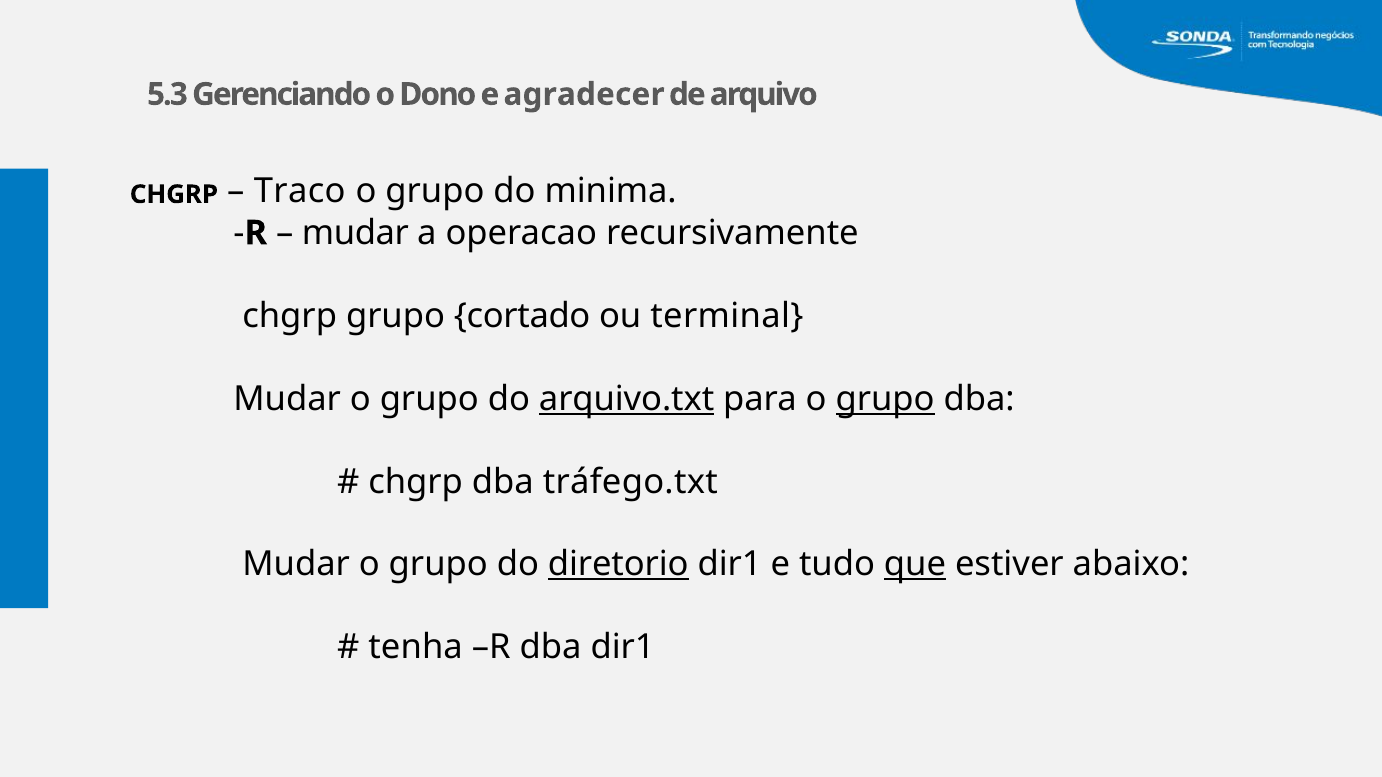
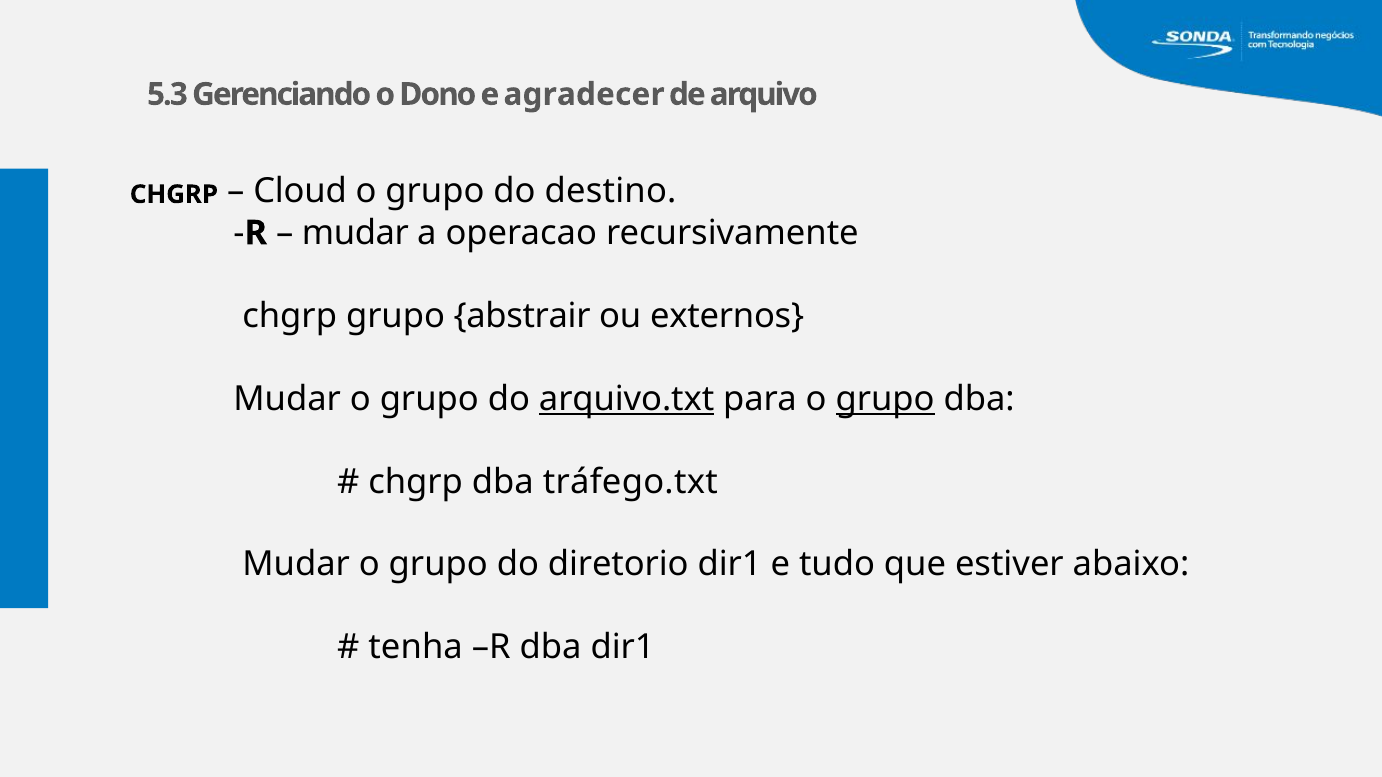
Traco: Traco -> Cloud
minima: minima -> destino
cortado: cortado -> abstrair
terminal: terminal -> externos
diretorio underline: present -> none
que underline: present -> none
